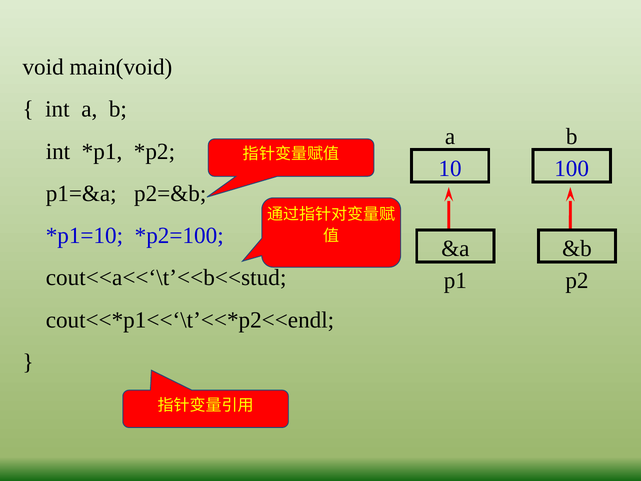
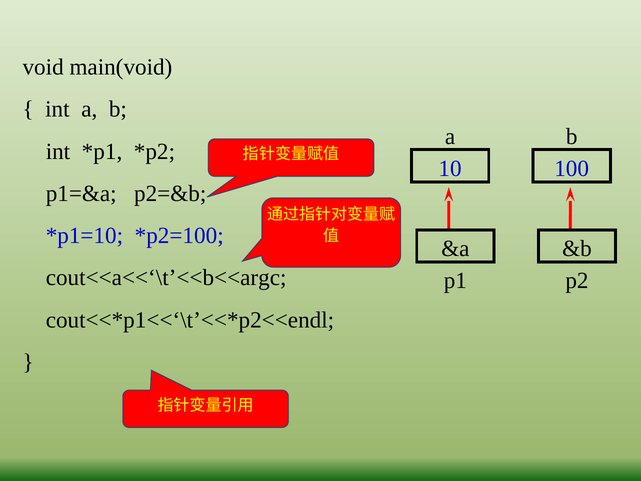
cout<<a<<‘\t’<<b<<stud: cout<<a<<‘\t’<<b<<stud -> cout<<a<<‘\t’<<b<<argc
